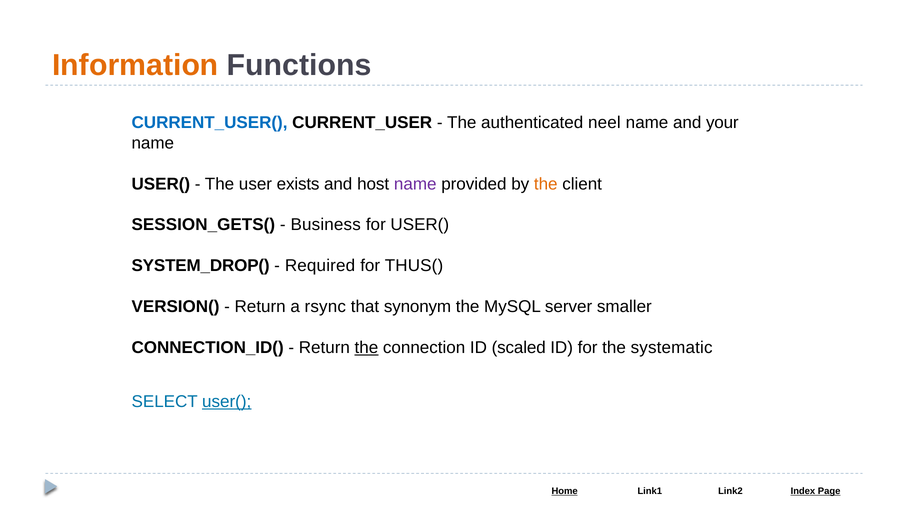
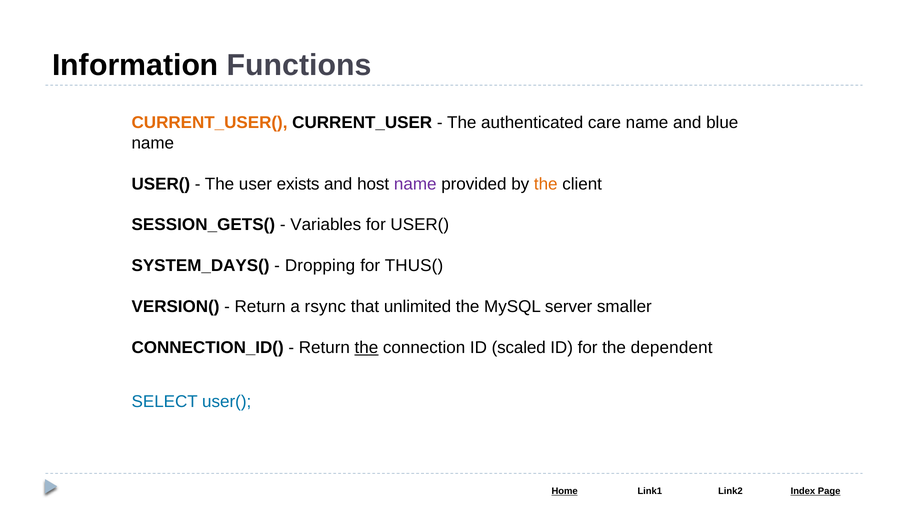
Information colour: orange -> black
CURRENT_USER( colour: blue -> orange
neel: neel -> care
your: your -> blue
Business: Business -> Variables
SYSTEM_DROP(: SYSTEM_DROP( -> SYSTEM_DAYS(
Required: Required -> Dropping
synonym: synonym -> unlimited
systematic: systematic -> dependent
user( at (227, 401) underline: present -> none
